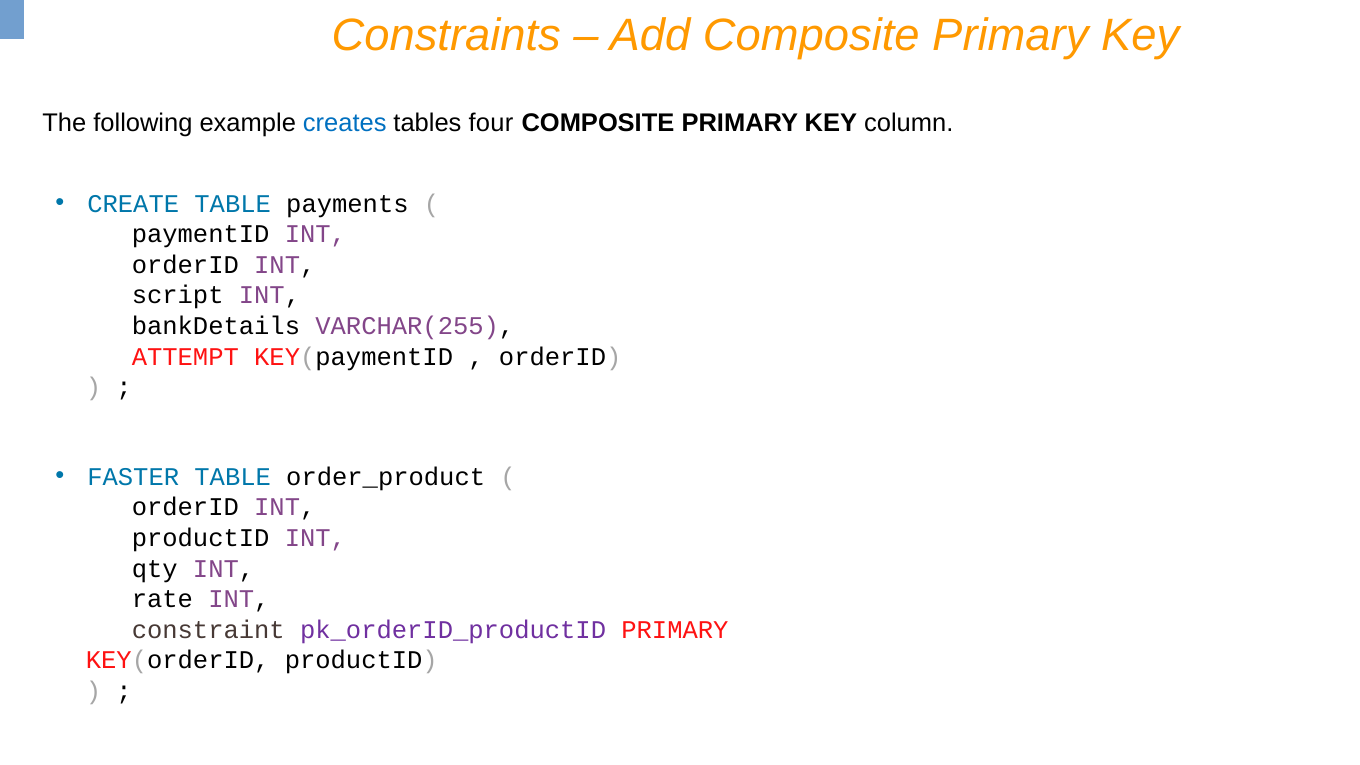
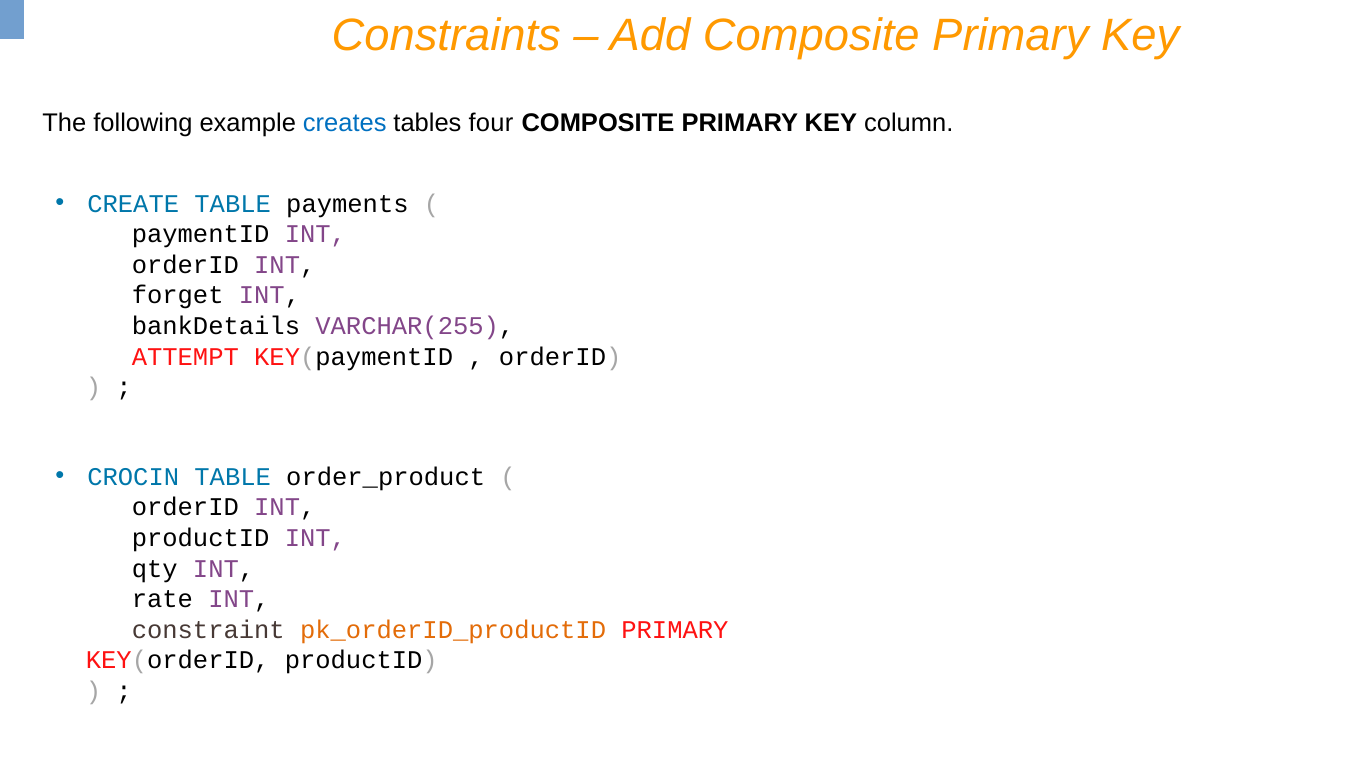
script: script -> forget
FASTER: FASTER -> CROCIN
pk_orderID_productID colour: purple -> orange
